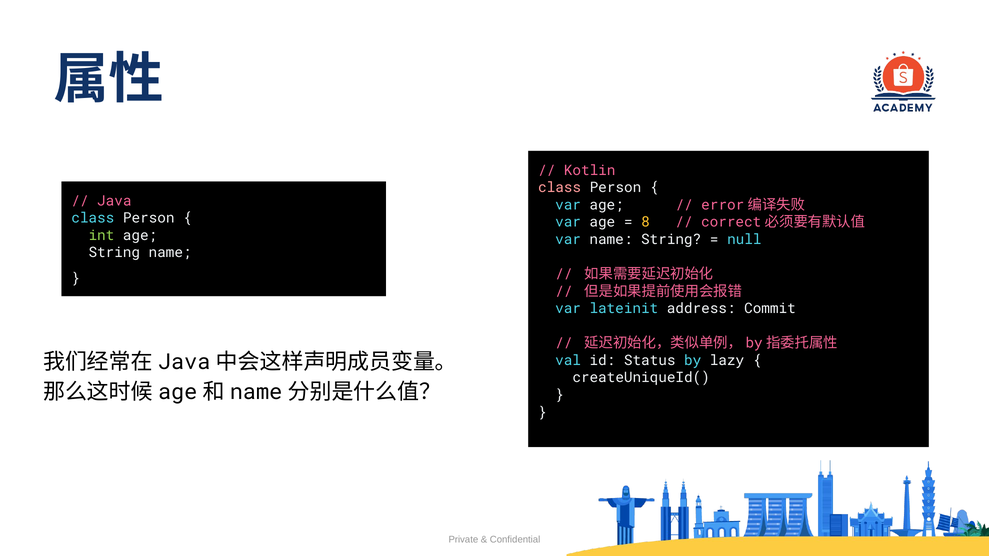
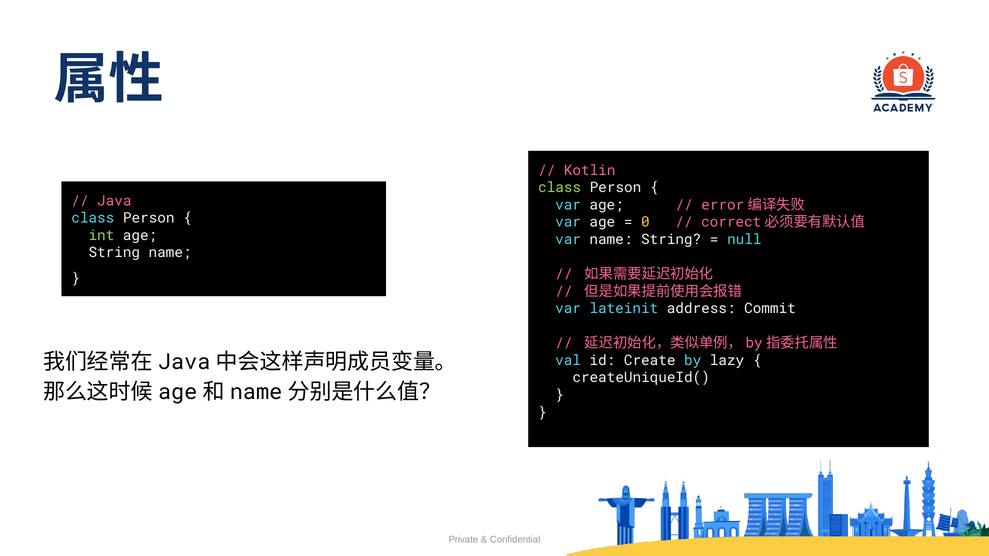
class at (560, 188) colour: pink -> light green
8: 8 -> 0
Status: Status -> Create
